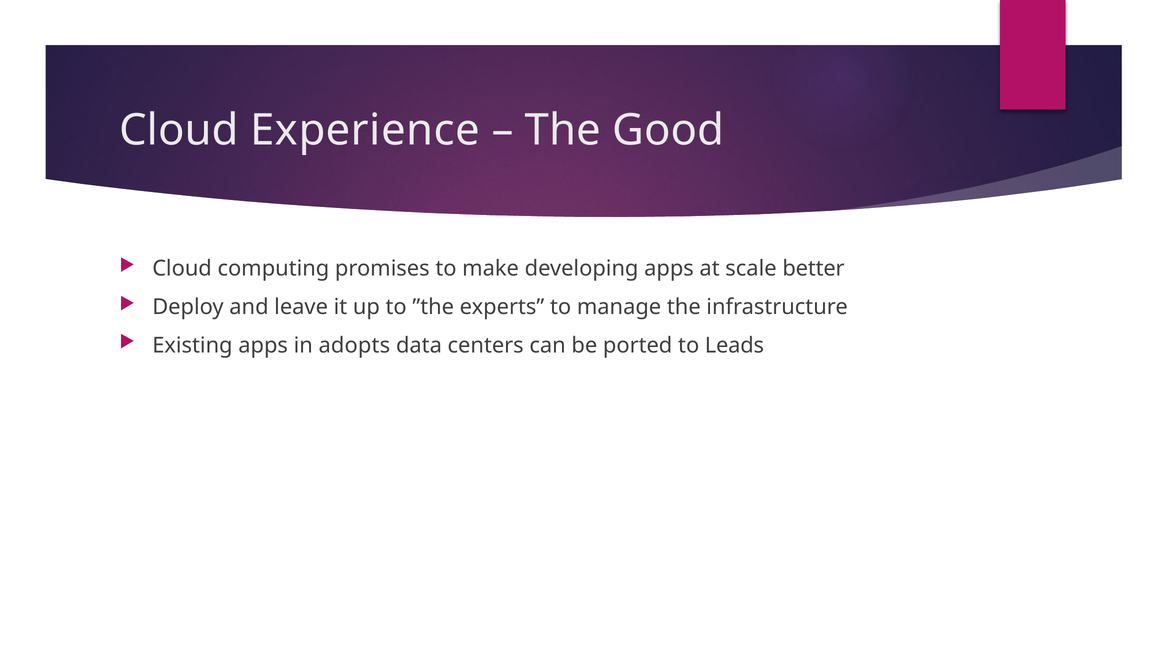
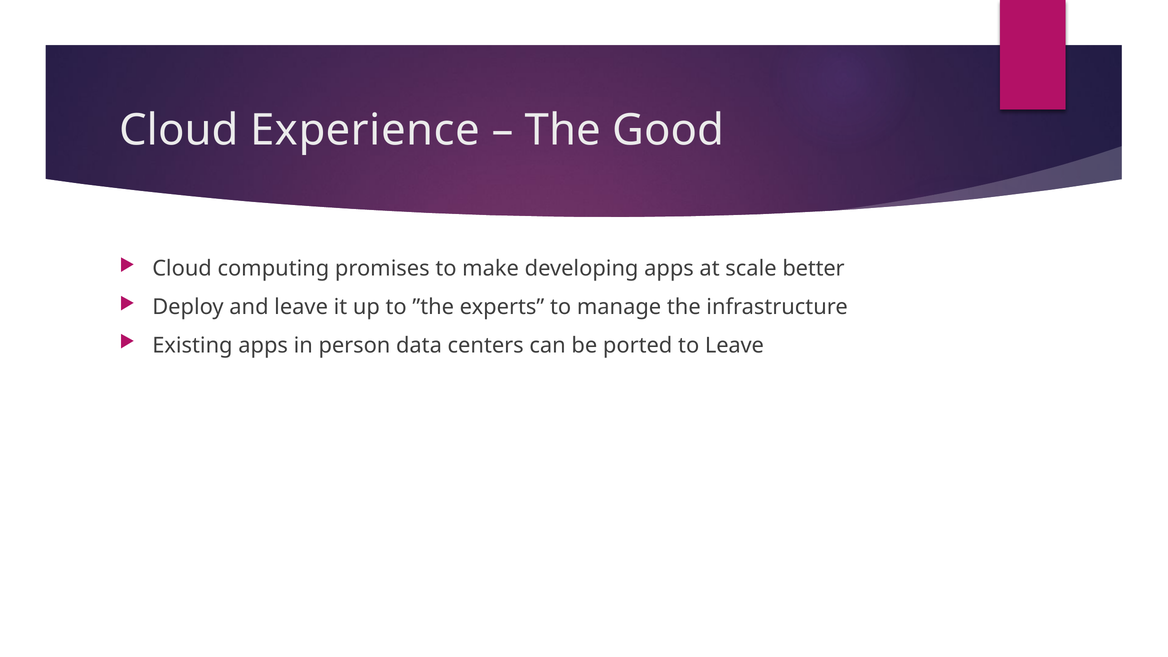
adopts: adopts -> person
to Leads: Leads -> Leave
